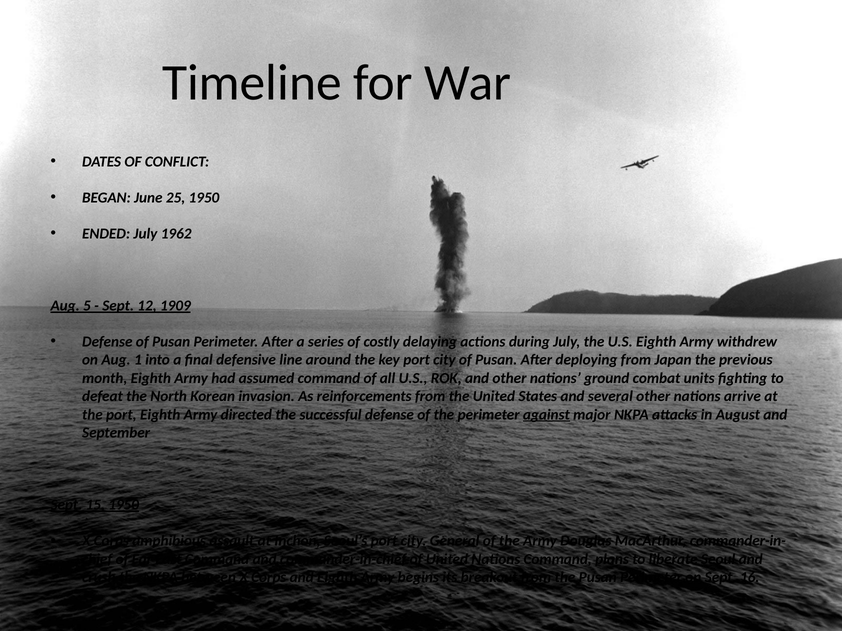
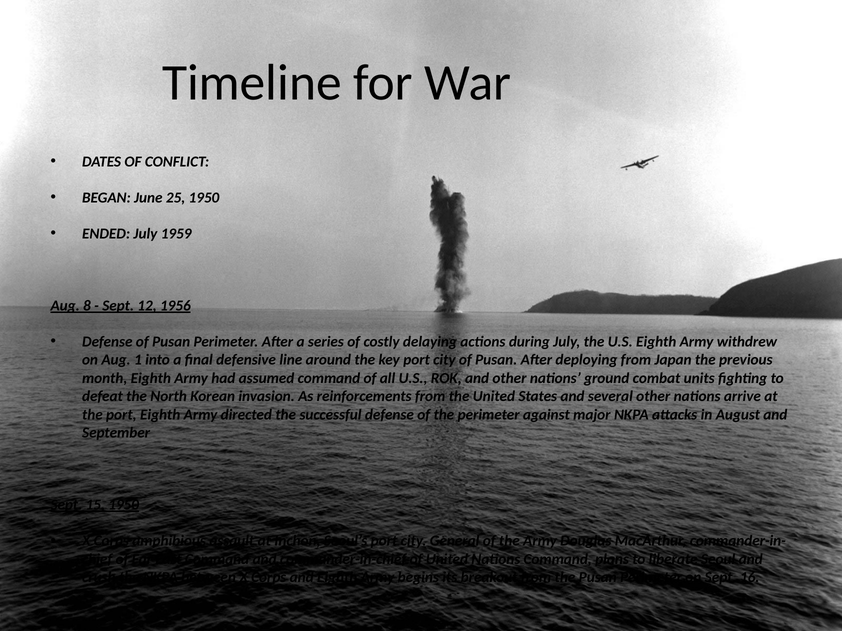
1962: 1962 -> 1959
5: 5 -> 8
1909: 1909 -> 1956
against underline: present -> none
